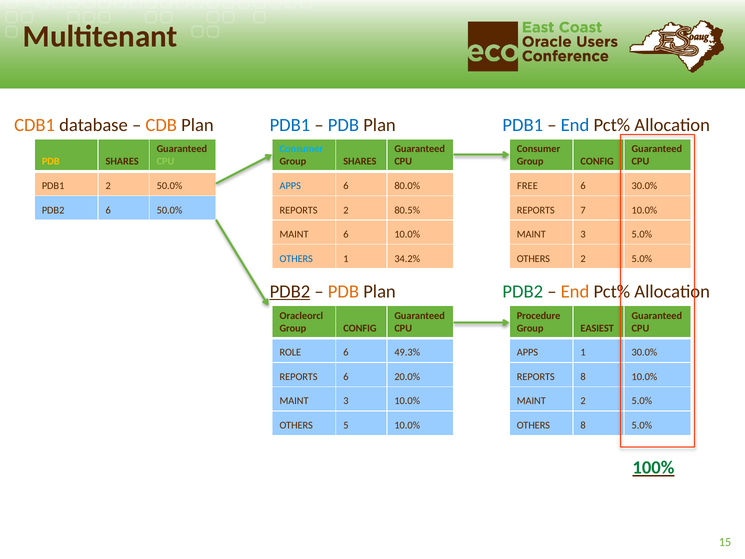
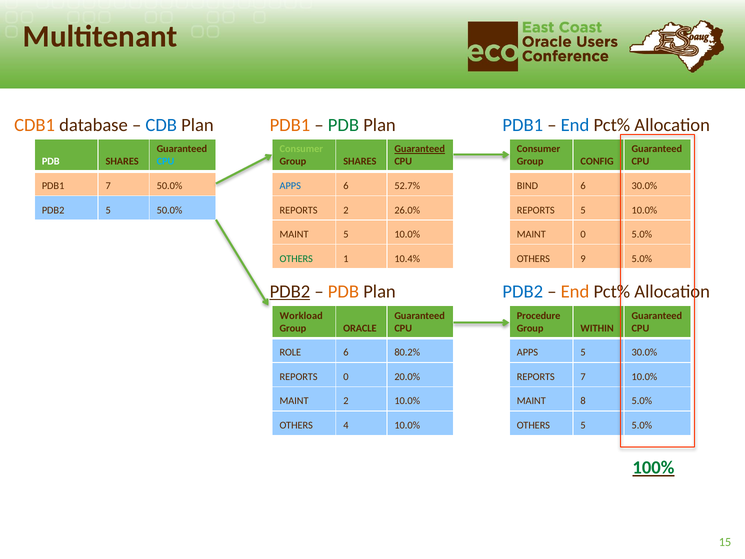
CDB colour: orange -> blue
PDB1 at (290, 125) colour: blue -> orange
PDB at (343, 125) colour: blue -> green
Consumer at (301, 149) colour: light blue -> light green
Guaranteed at (420, 149) underline: none -> present
PDB at (51, 161) colour: yellow -> white
CPU at (166, 161) colour: light green -> light blue
PDB1 2: 2 -> 7
80.0%: 80.0% -> 52.7%
FREE: FREE -> BIND
PDB2 6: 6 -> 5
80.5%: 80.5% -> 26.0%
REPORTS 7: 7 -> 5
MAINT 6: 6 -> 5
3 at (583, 234): 3 -> 0
OTHERS at (296, 259) colour: blue -> green
34.2%: 34.2% -> 10.4%
OTHERS 2: 2 -> 9
PDB2 at (523, 291) colour: green -> blue
Oracleorcl: Oracleorcl -> Workload
CONFIG at (360, 328): CONFIG -> ORACLE
EASIEST: EASIEST -> WITHIN
49.3%: 49.3% -> 80.2%
APPS 1: 1 -> 5
REPORTS 6: 6 -> 0
REPORTS 8: 8 -> 7
3 at (346, 401): 3 -> 2
MAINT 2: 2 -> 8
5: 5 -> 4
OTHERS 8: 8 -> 5
